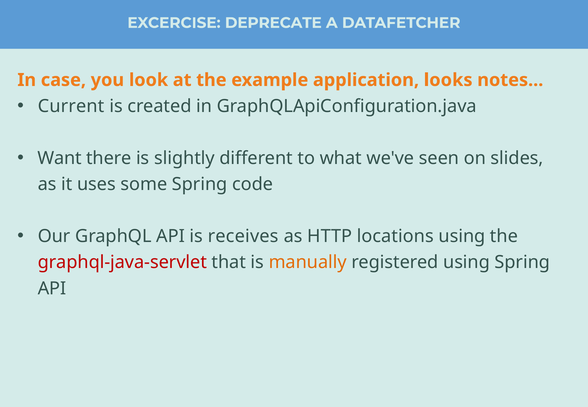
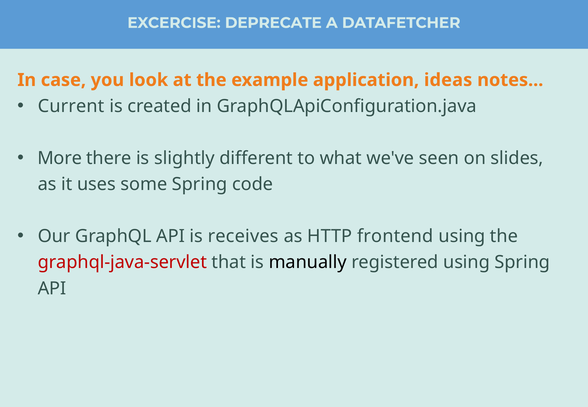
looks: looks -> ideas
Want: Want -> More
locations: locations -> frontend
manually colour: orange -> black
